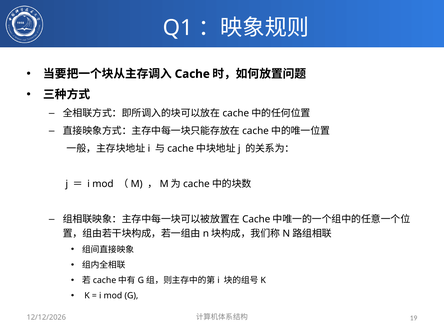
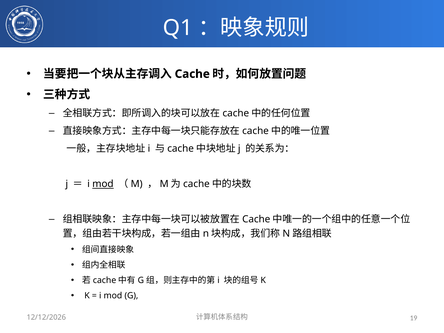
mod at (103, 184) underline: none -> present
